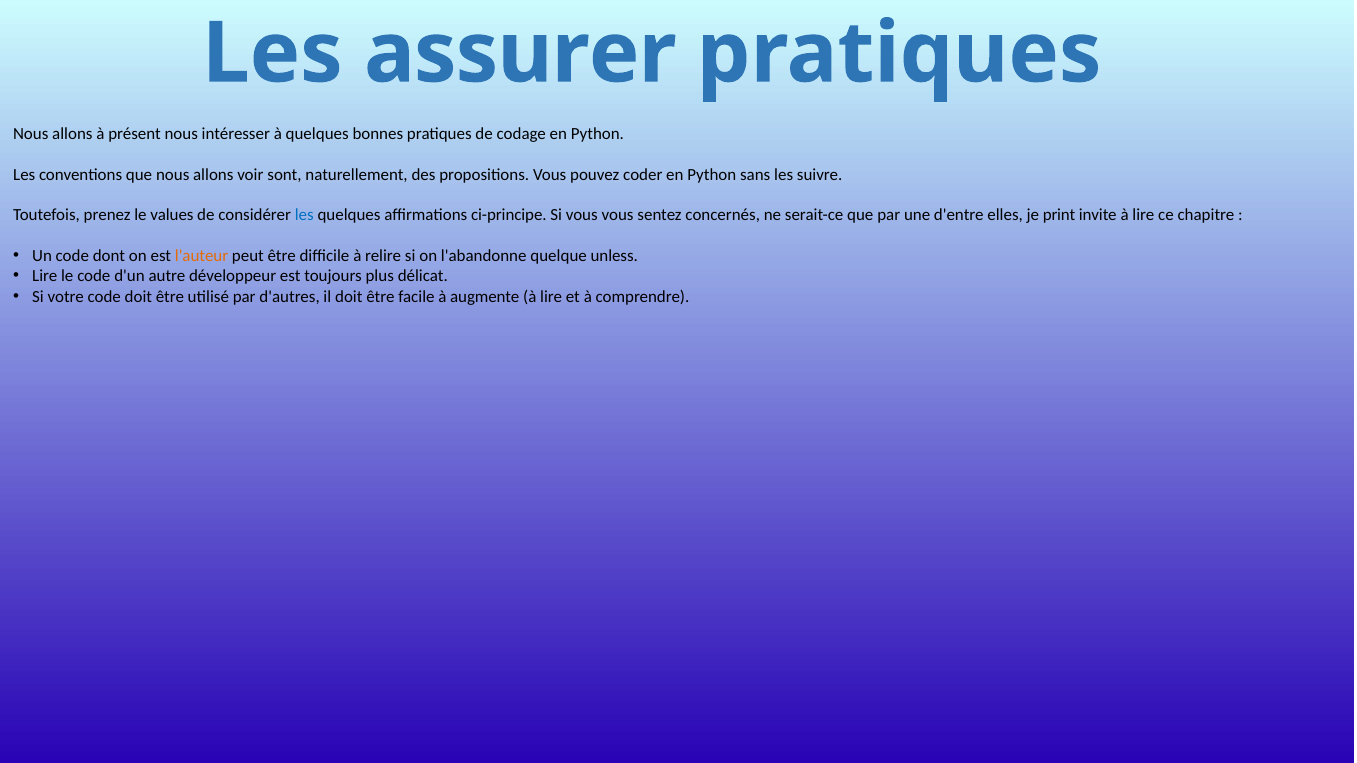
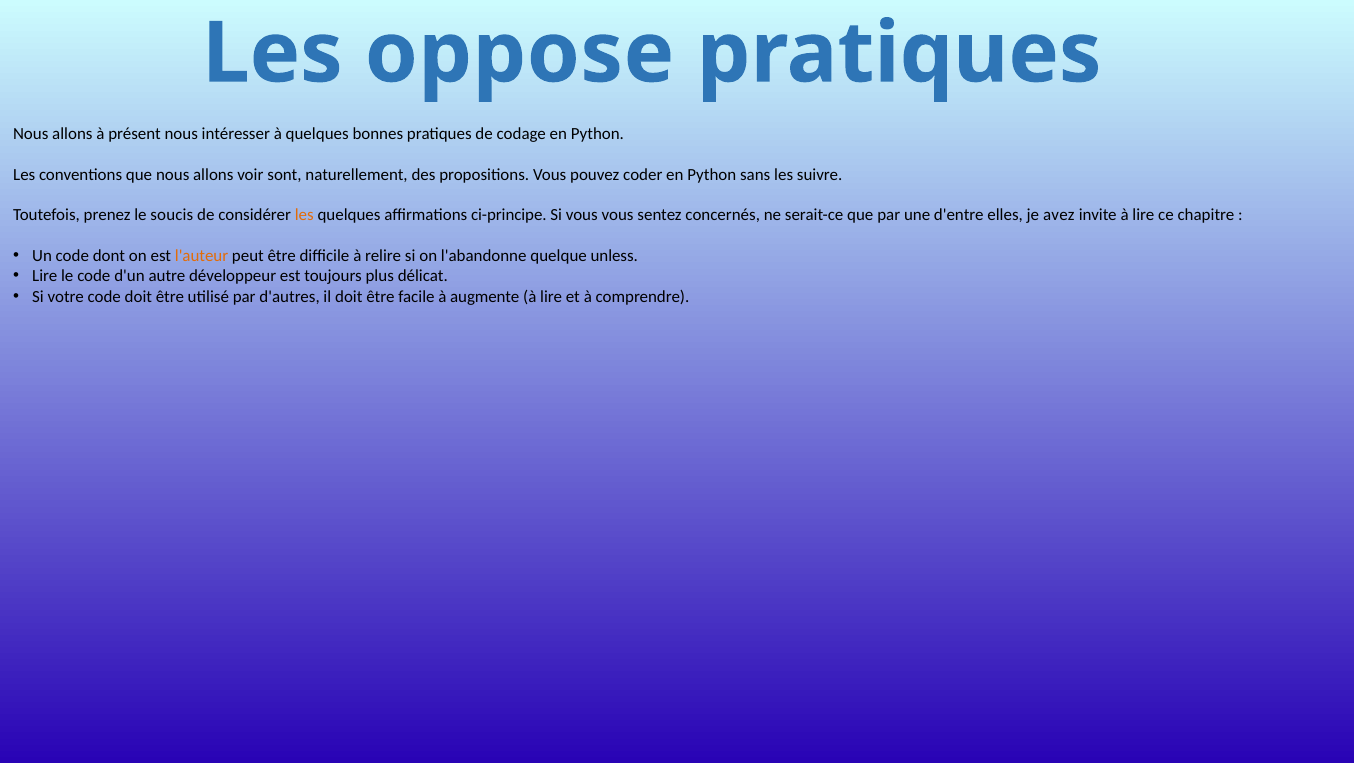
assurer: assurer -> oppose
values: values -> soucis
les at (304, 215) colour: blue -> orange
print: print -> avez
